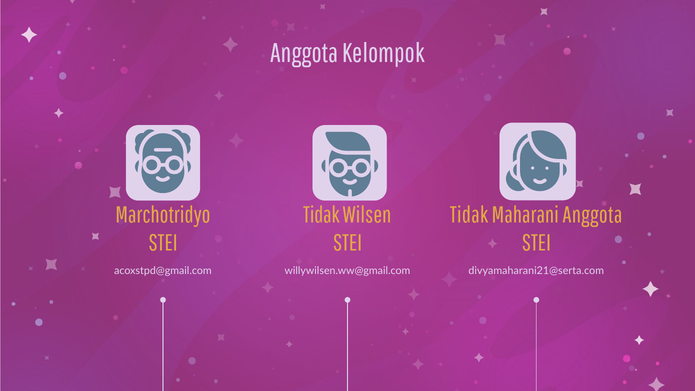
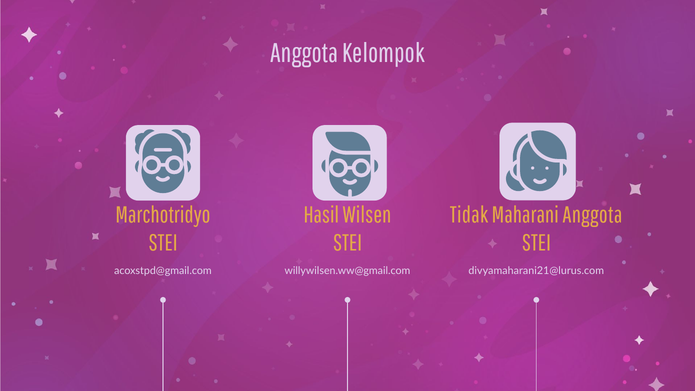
Tidak at (321, 215): Tidak -> Hasil
divyamaharani21@serta.com: divyamaharani21@serta.com -> divyamaharani21@lurus.com
